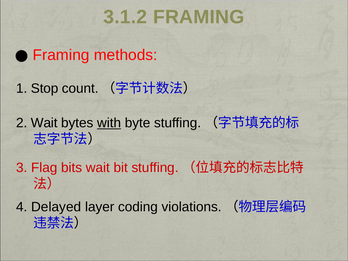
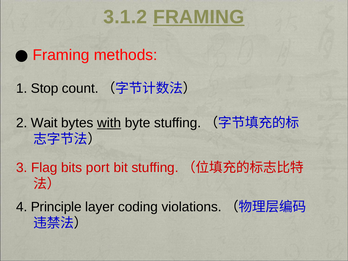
FRAMING at (199, 17) underline: none -> present
bits wait: wait -> port
Delayed: Delayed -> Principle
